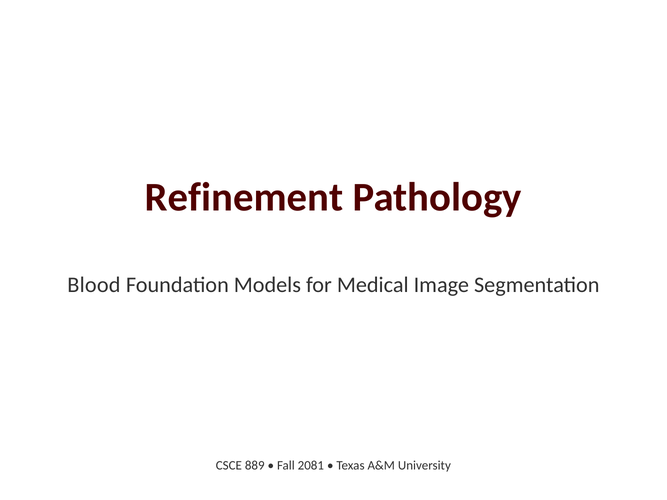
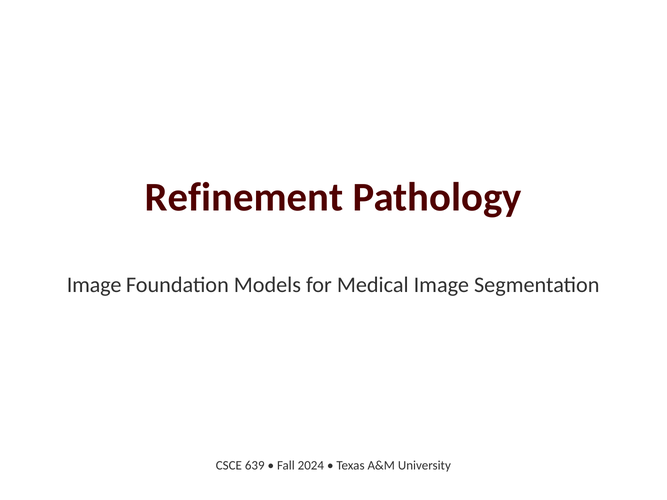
Blood at (94, 285): Blood -> Image
889: 889 -> 639
2081: 2081 -> 2024
